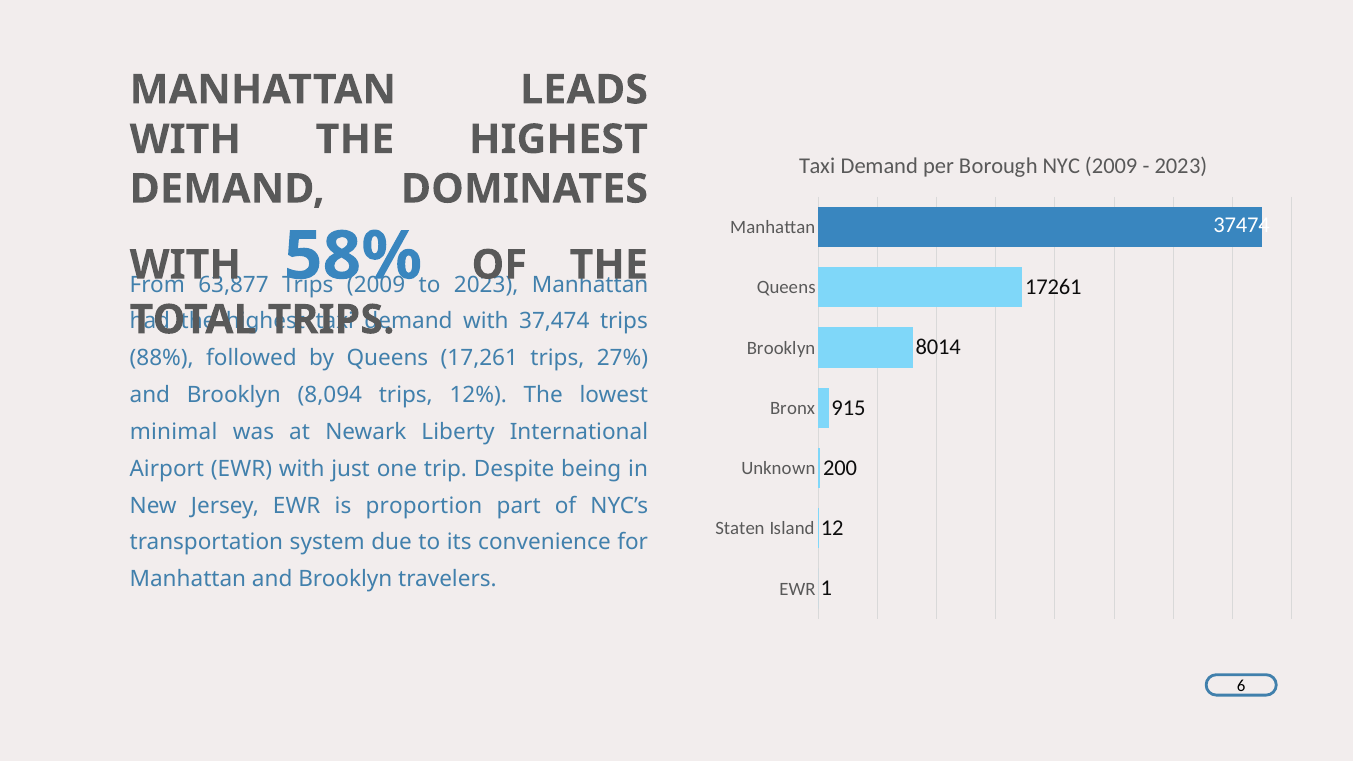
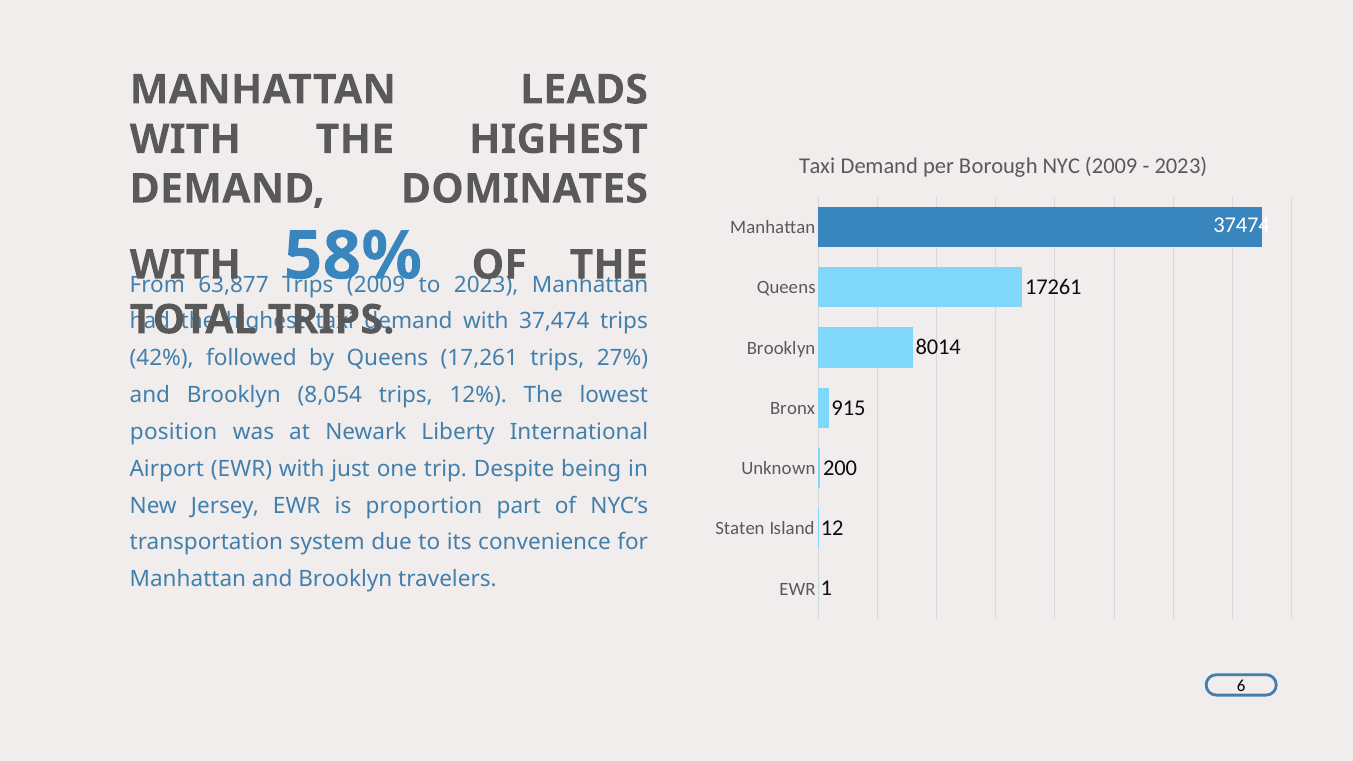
88%: 88% -> 42%
8,094: 8,094 -> 8,054
minimal: minimal -> position
